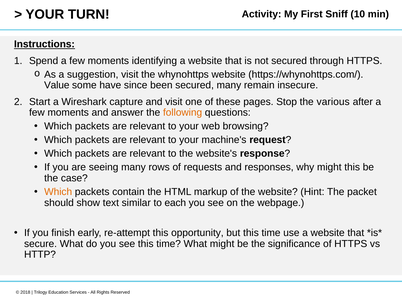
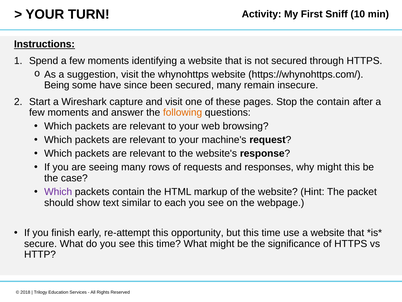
Value: Value -> Being
the various: various -> contain
Which at (58, 192) colour: orange -> purple
